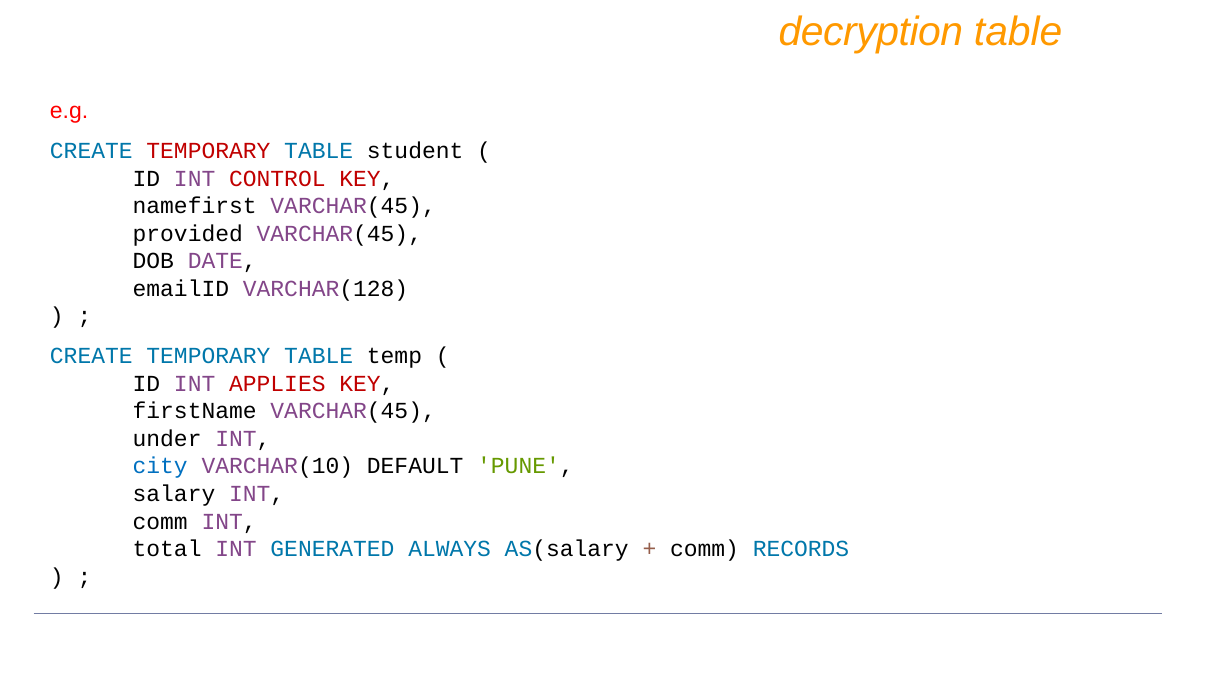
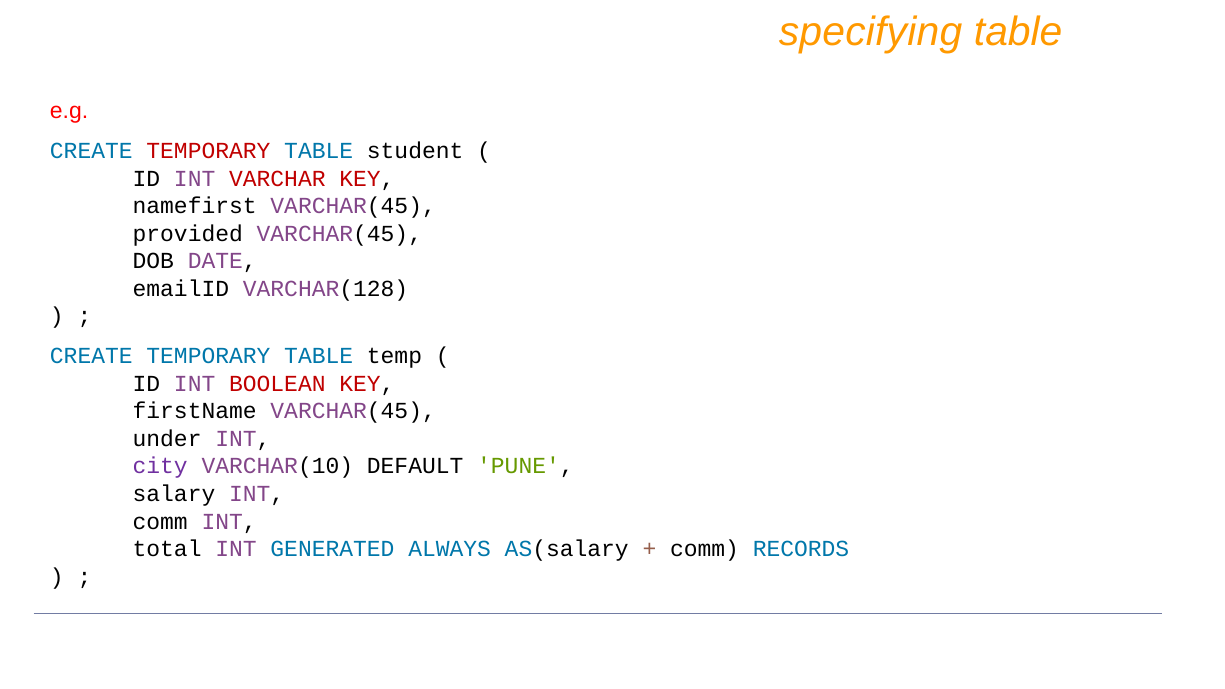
decryption: decryption -> specifying
CONTROL: CONTROL -> VARCHAR
APPLIES: APPLIES -> BOOLEAN
city colour: blue -> purple
